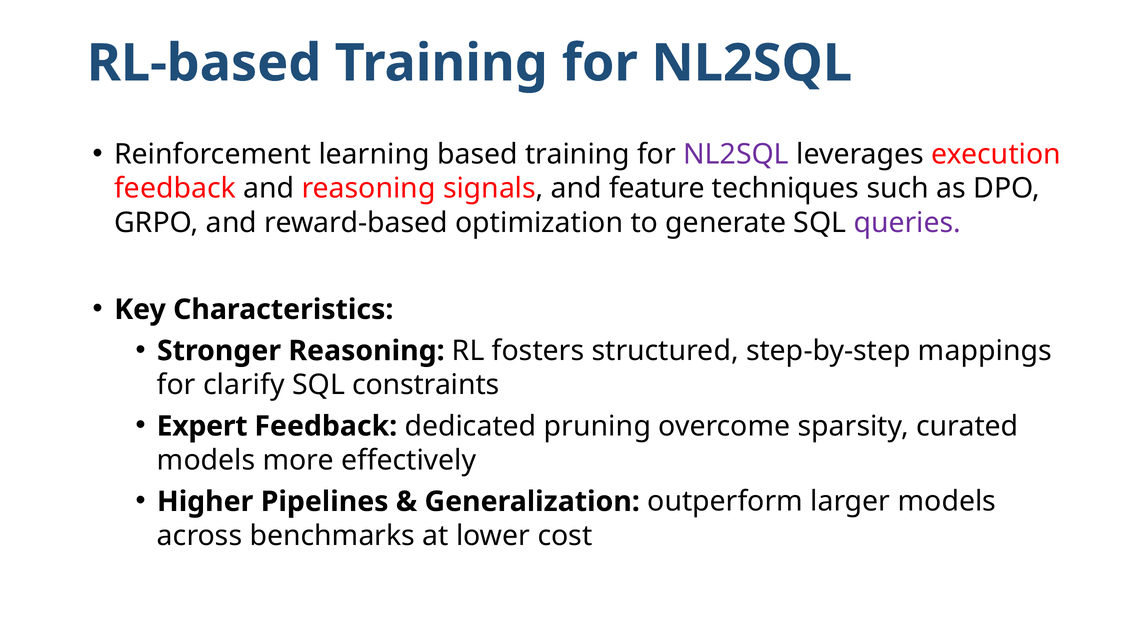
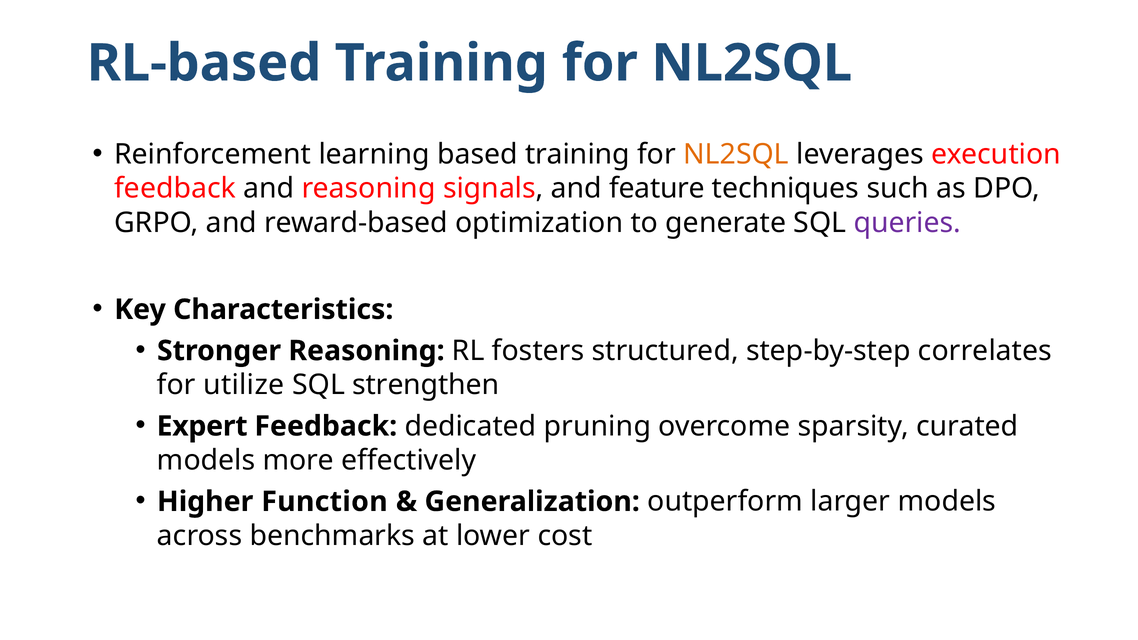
NL2SQL at (736, 154) colour: purple -> orange
mappings: mappings -> correlates
clarify: clarify -> utilize
constraints: constraints -> strengthen
Pipelines: Pipelines -> Function
